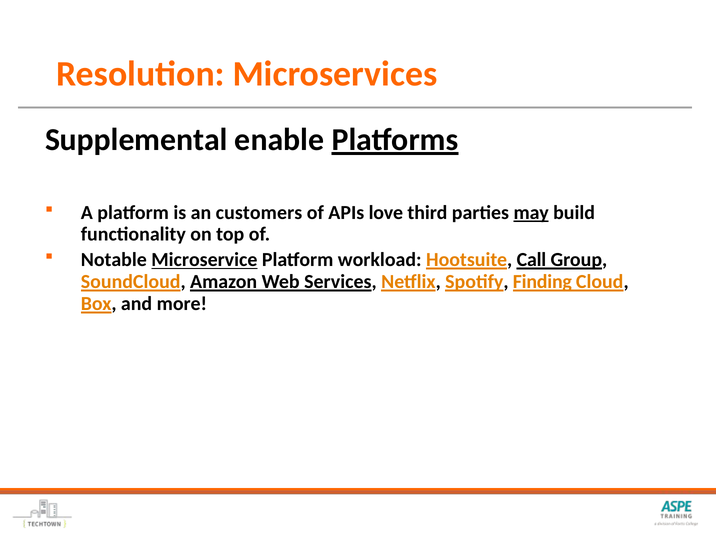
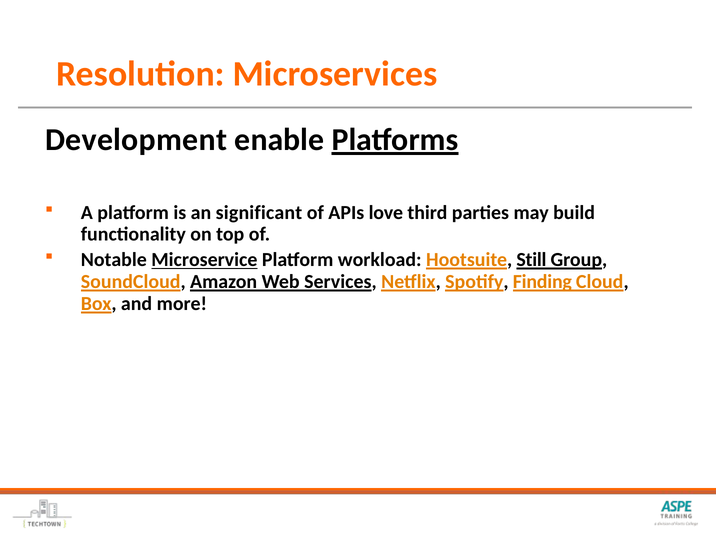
Supplemental: Supplemental -> Development
customers: customers -> significant
may underline: present -> none
Call: Call -> Still
